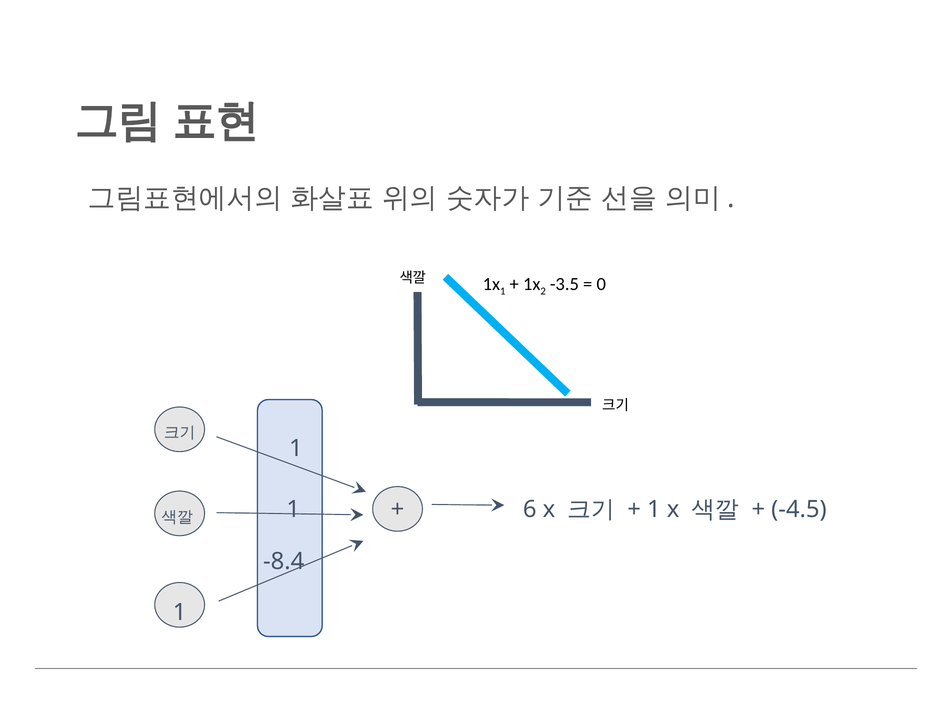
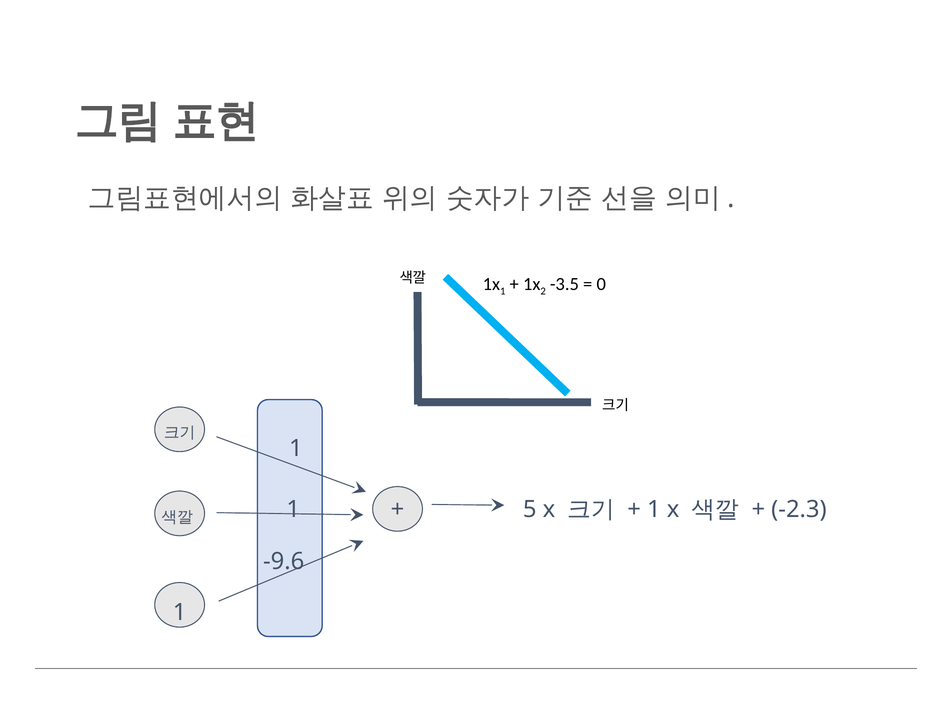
6: 6 -> 5
-4.5: -4.5 -> -2.3
-8.4: -8.4 -> -9.6
